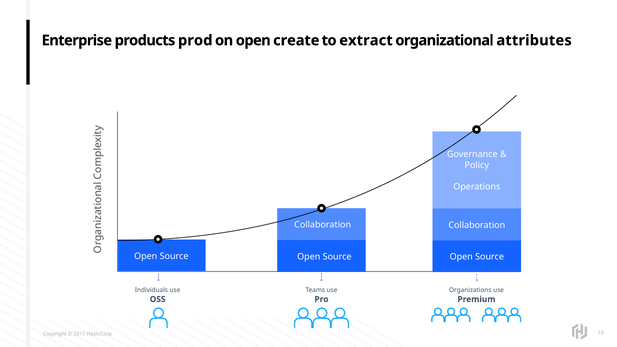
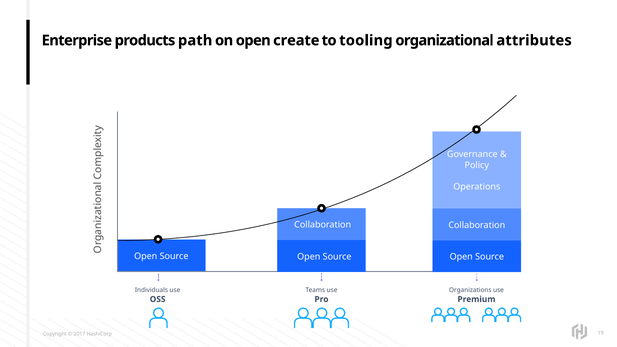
prod: prod -> path
extract: extract -> tooling
